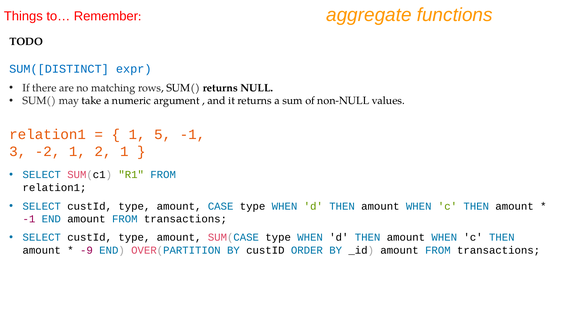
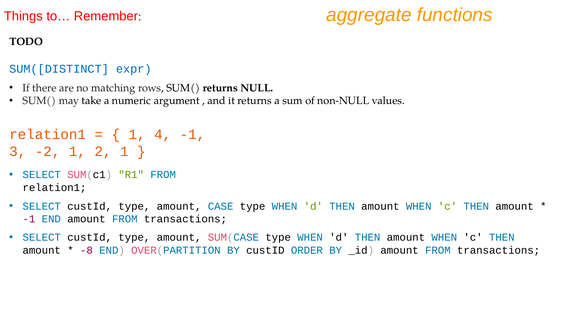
5: 5 -> 4
-9: -9 -> -8
